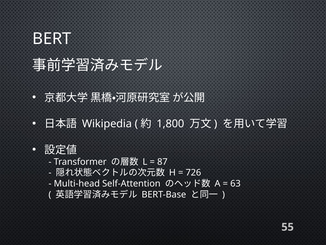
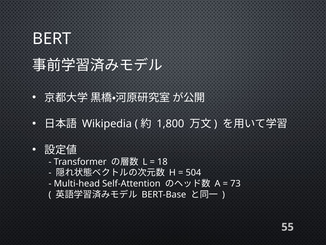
87: 87 -> 18
726: 726 -> 504
63: 63 -> 73
